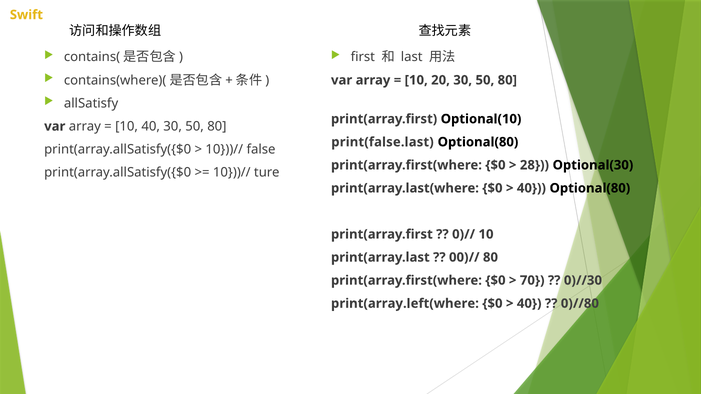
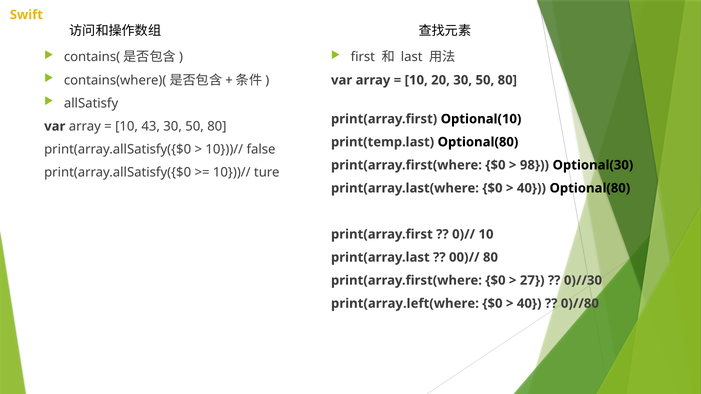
10 40: 40 -> 43
print(false.last: print(false.last -> print(temp.last
28: 28 -> 98
70: 70 -> 27
